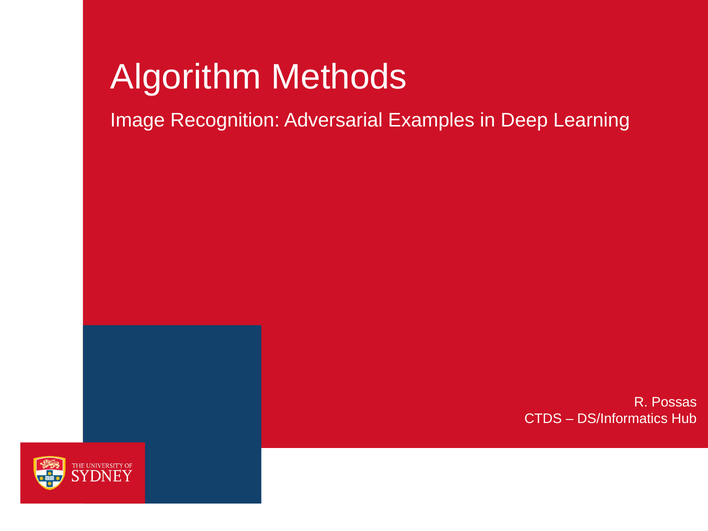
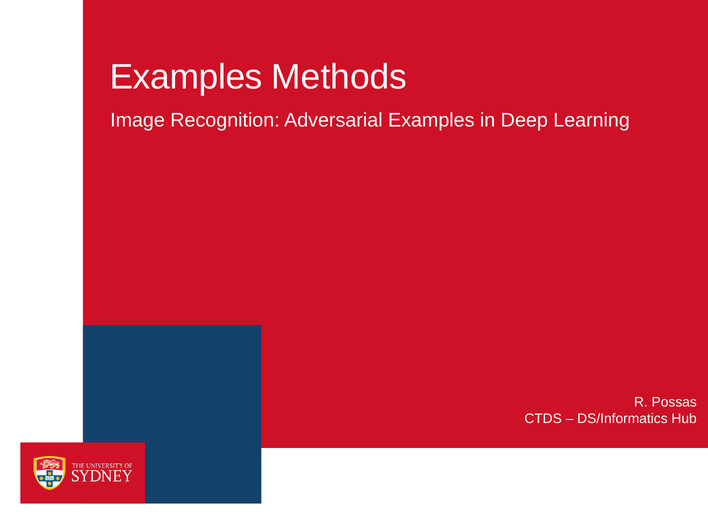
Algorithm at (186, 77): Algorithm -> Examples
